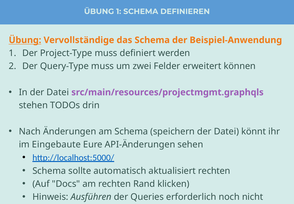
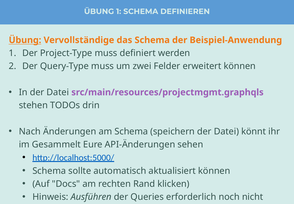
Eingebaute: Eingebaute -> Gesammelt
aktualisiert rechten: rechten -> können
